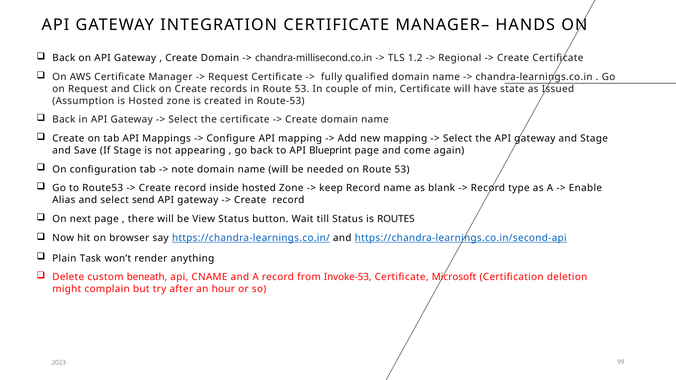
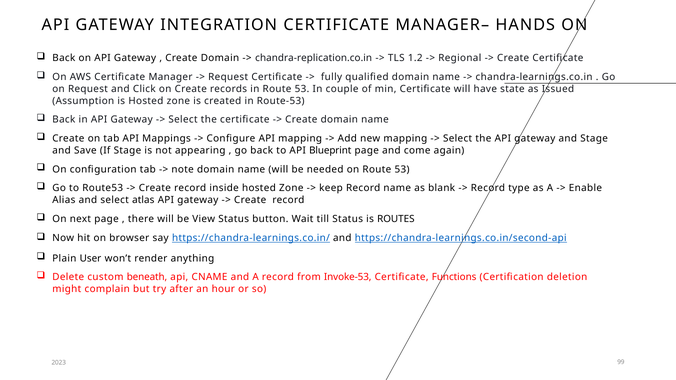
chandra-millisecond.co.in: chandra-millisecond.co.in -> chandra-replication.co.in
send: send -> atlas
Task: Task -> User
Microsoft: Microsoft -> Functions
